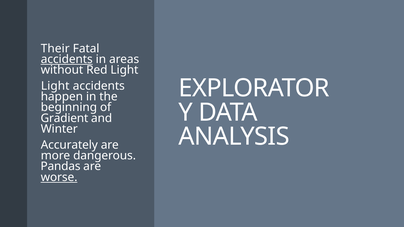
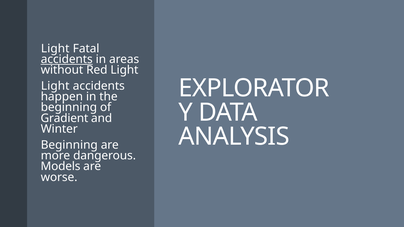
Their at (55, 49): Their -> Light
Accurately at (69, 145): Accurately -> Beginning
Pandas: Pandas -> Models
worse underline: present -> none
